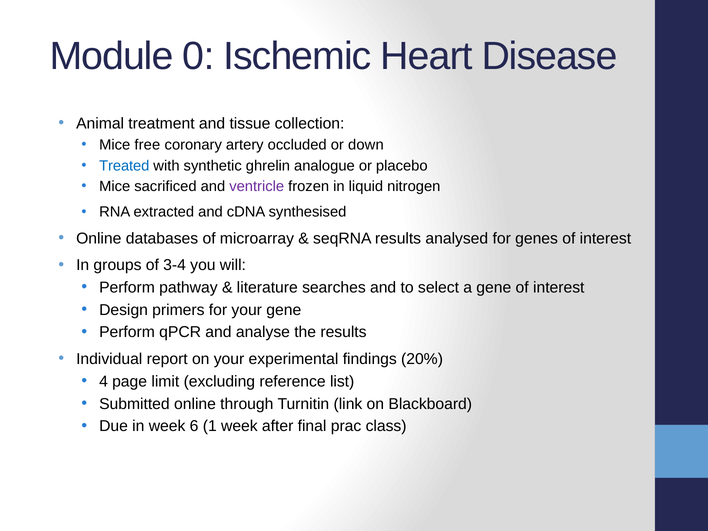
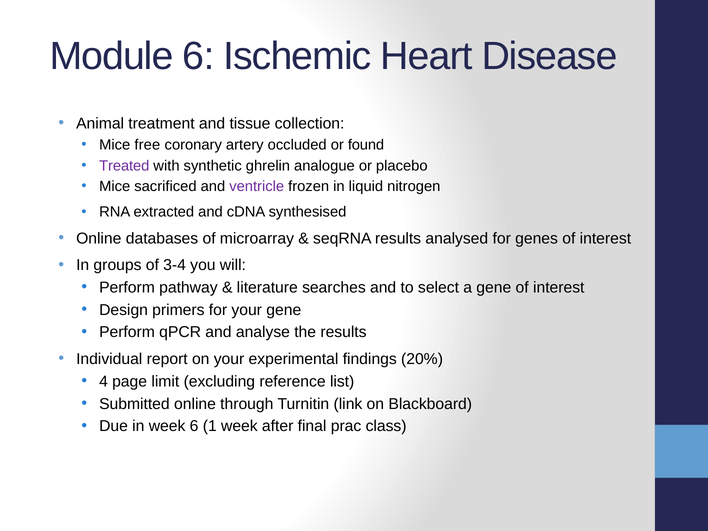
Module 0: 0 -> 6
down: down -> found
Treated colour: blue -> purple
